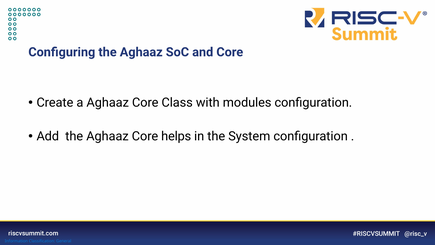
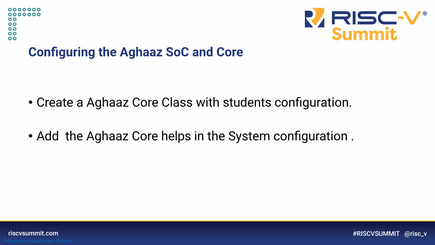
modules: modules -> students
